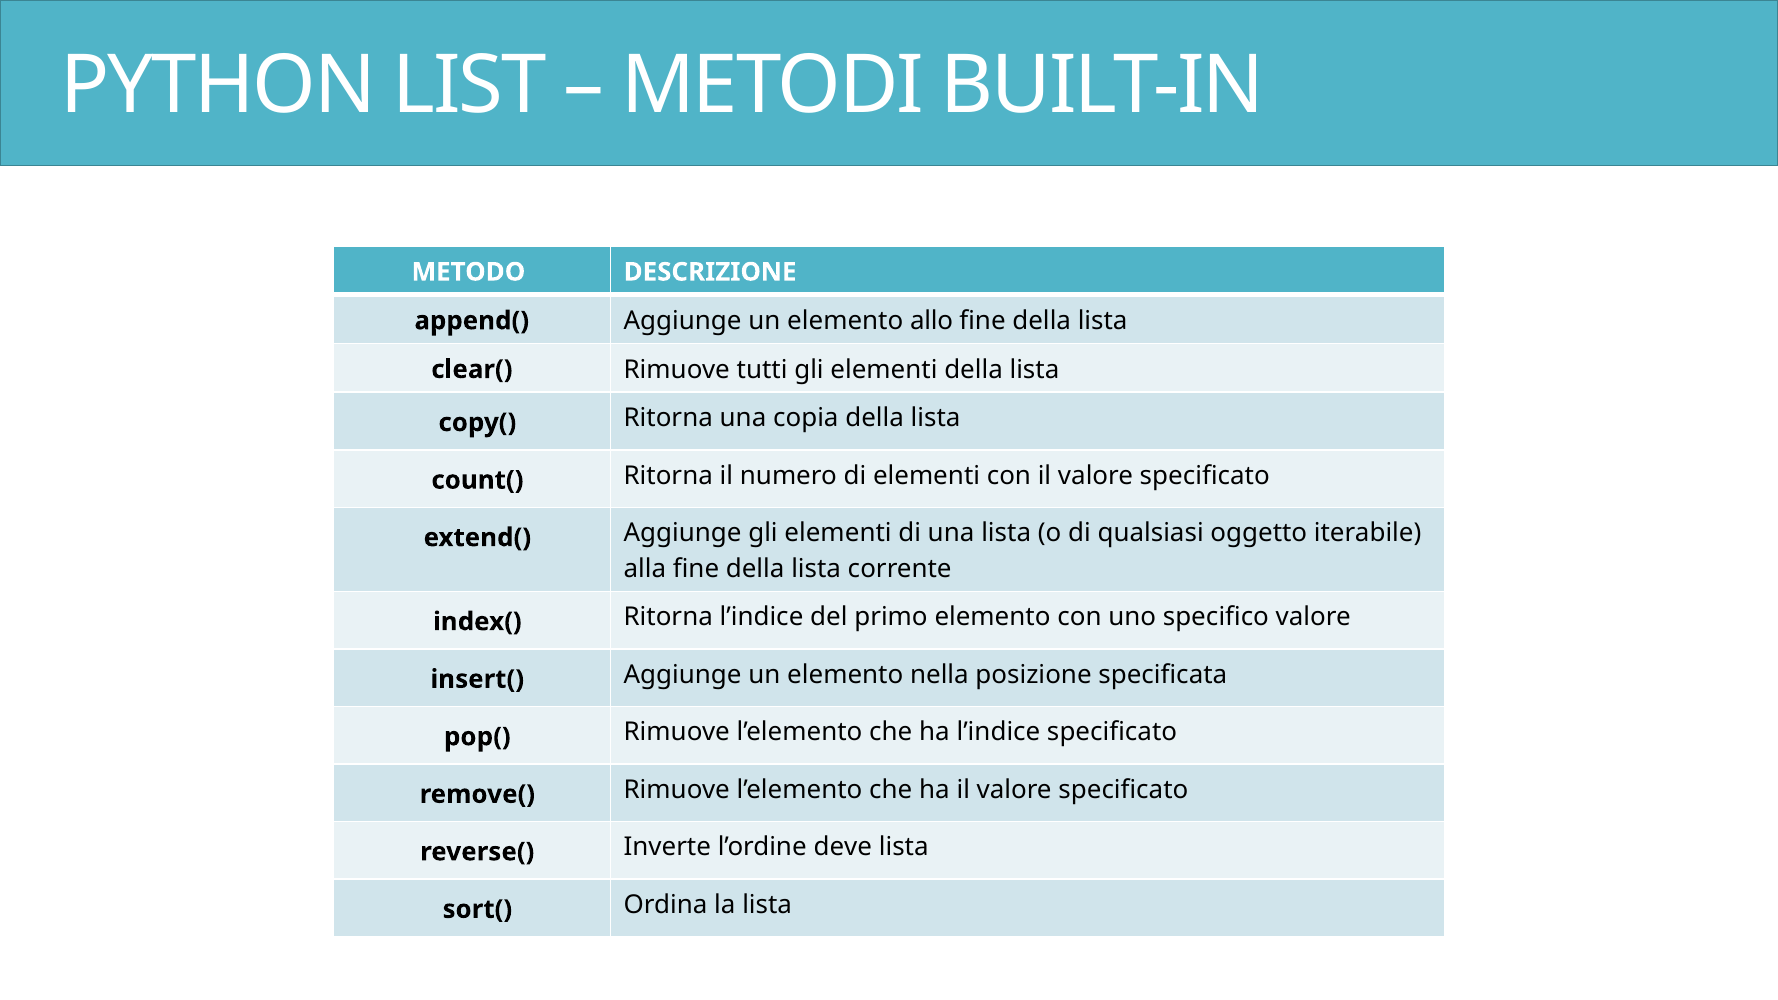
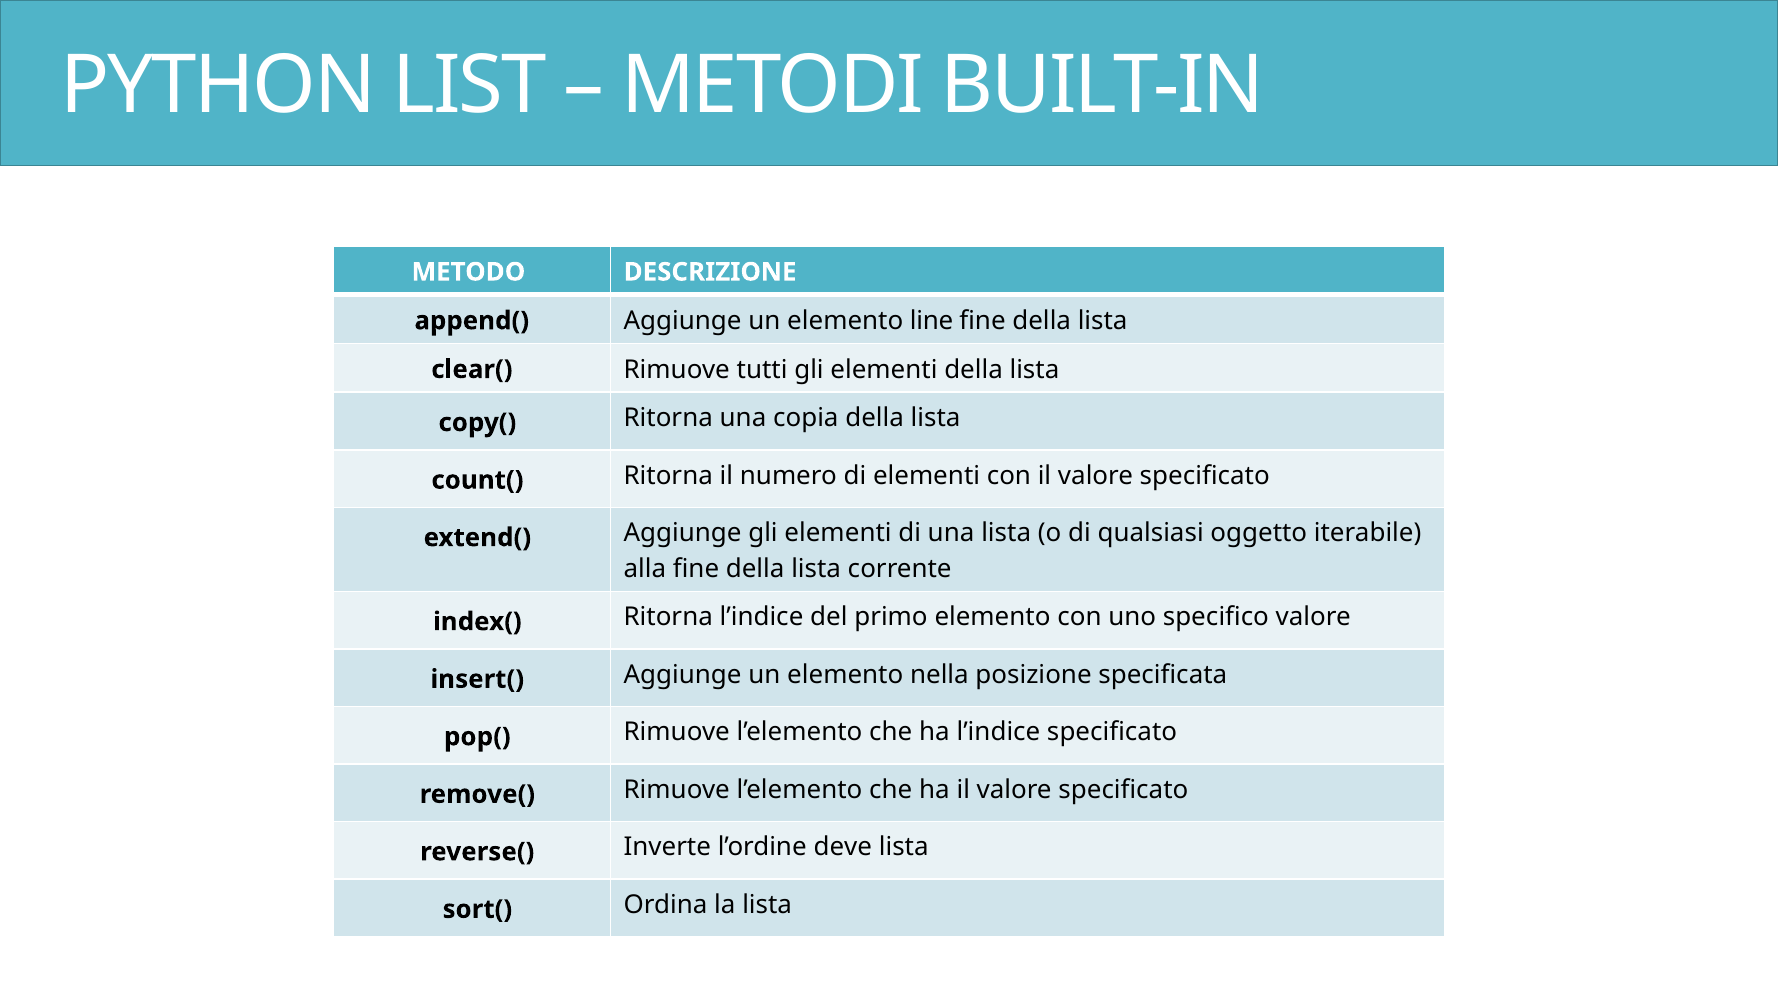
allo: allo -> line
